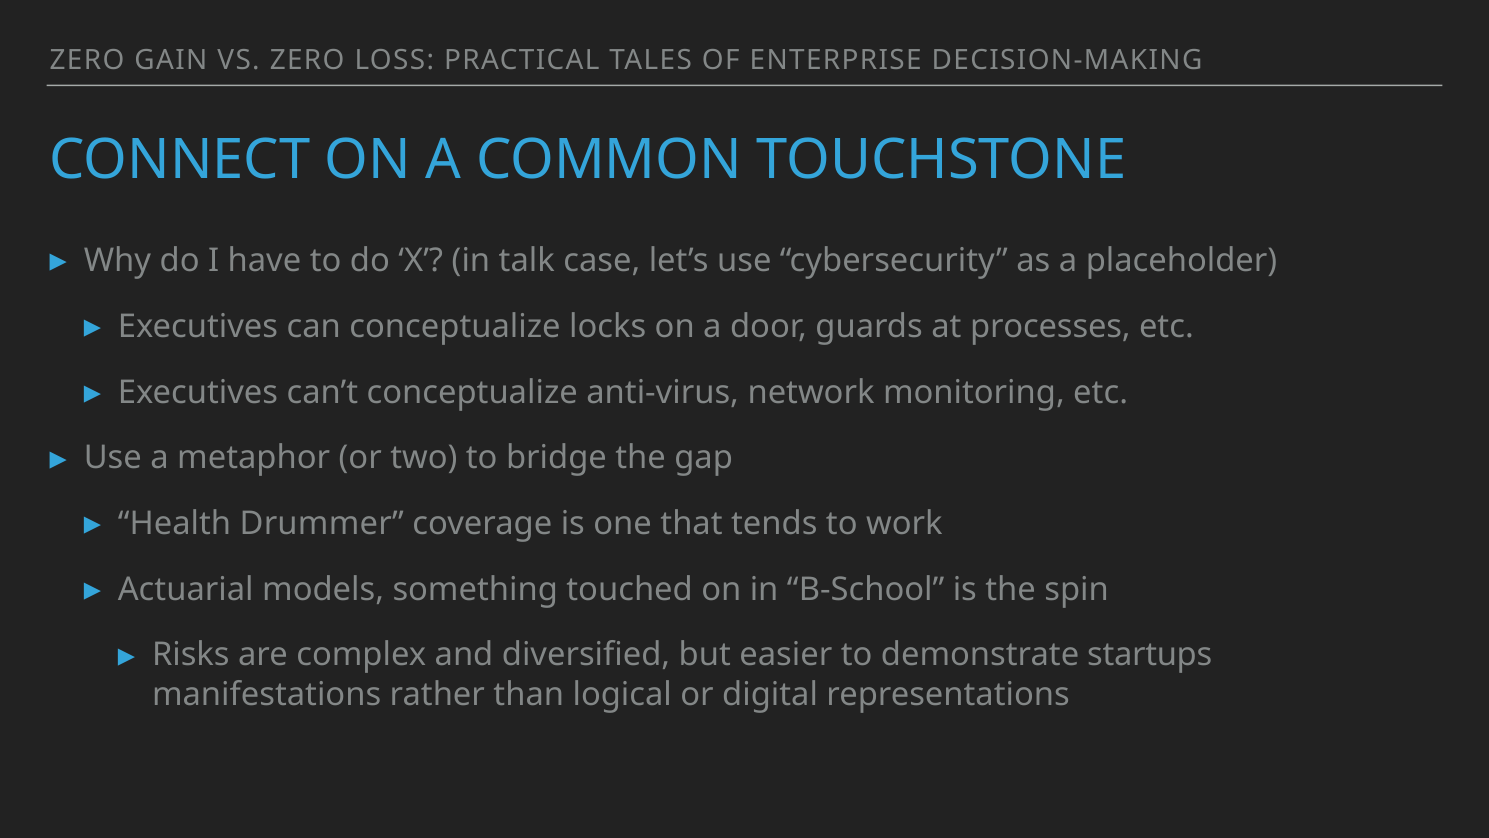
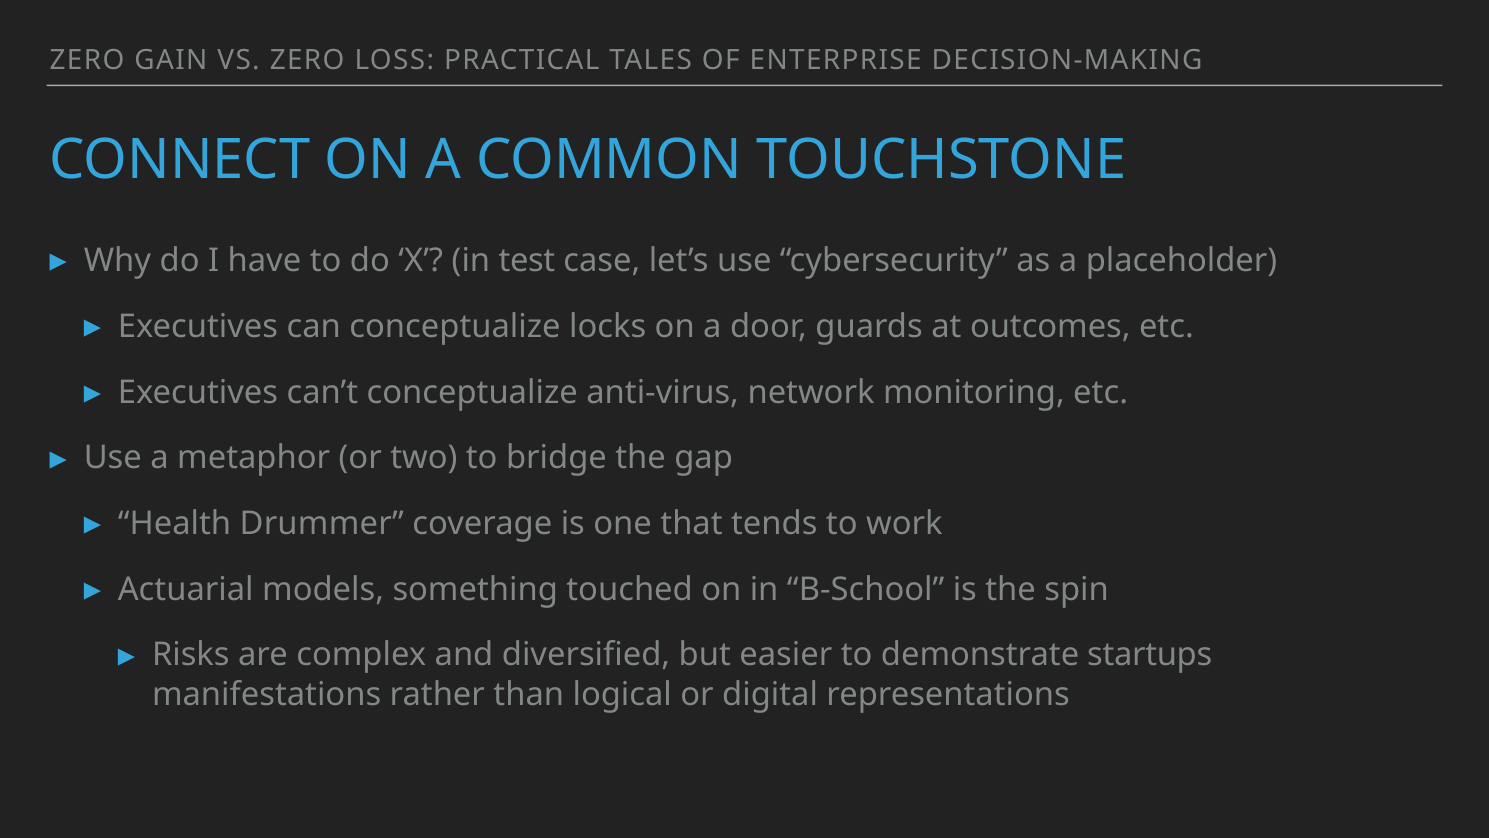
talk: talk -> test
processes: processes -> outcomes
